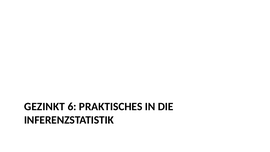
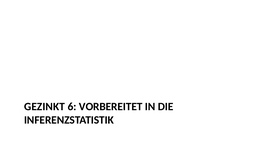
PRAKTISCHES: PRAKTISCHES -> VORBEREITET
